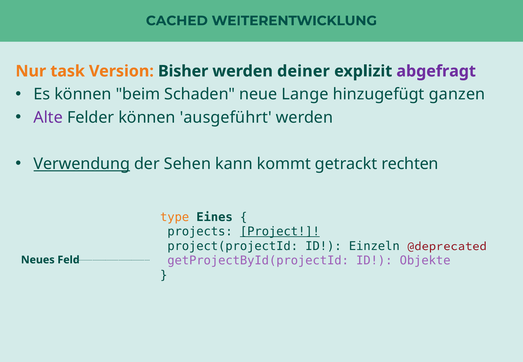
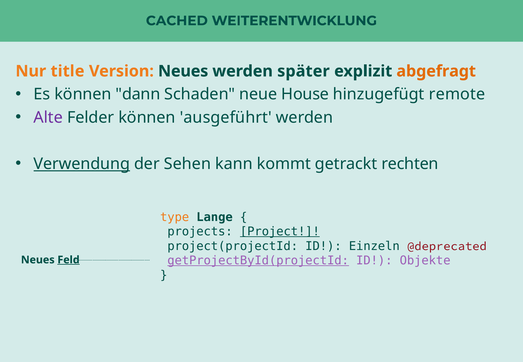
task: task -> title
Version Bisher: Bisher -> Neues
deiner: deiner -> später
abgefragt colour: purple -> orange
beim: beim -> dann
Lange: Lange -> House
ganzen: ganzen -> remote
Eines: Eines -> Lange
getProjectById(projectId underline: none -> present
Feld underline: none -> present
